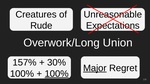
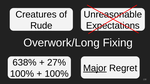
Union: Union -> Fixing
157%: 157% -> 638%
30%: 30% -> 27%
100% at (57, 74) underline: present -> none
